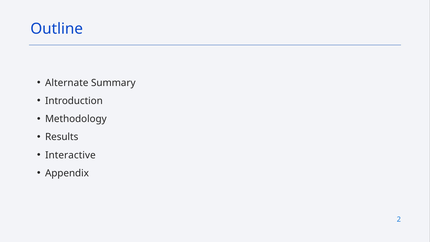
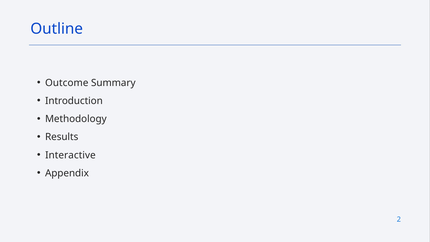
Alternate: Alternate -> Outcome
